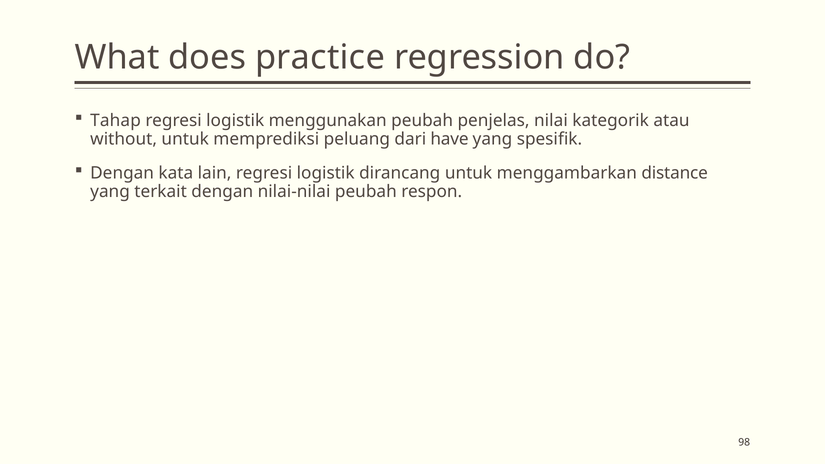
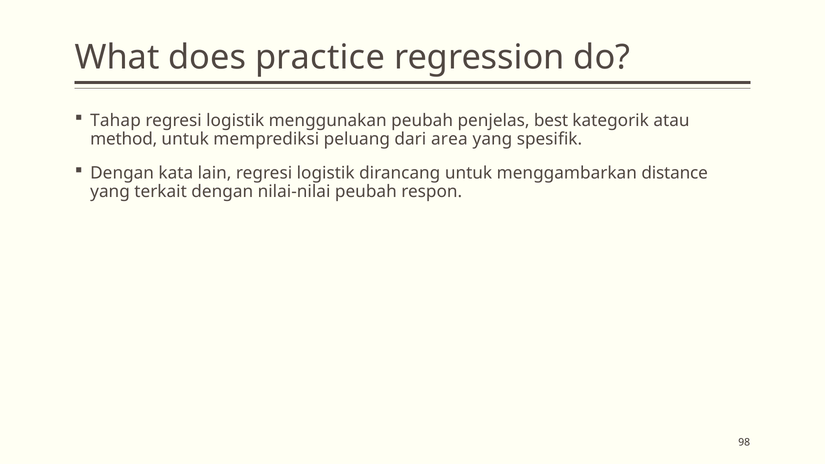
nilai: nilai -> best
without: without -> method
have: have -> area
